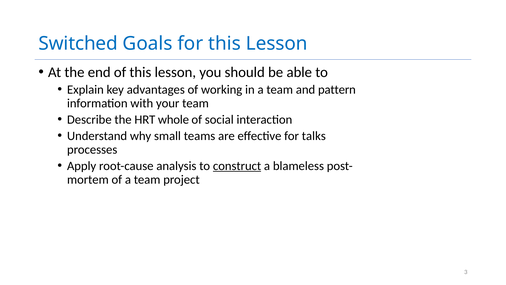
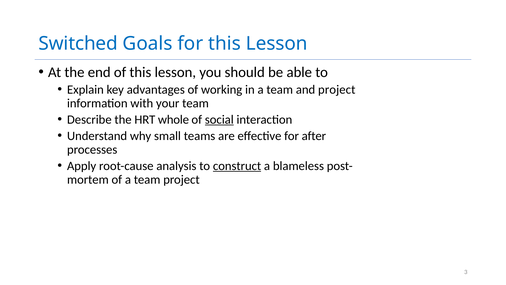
and pattern: pattern -> project
social underline: none -> present
talks: talks -> after
